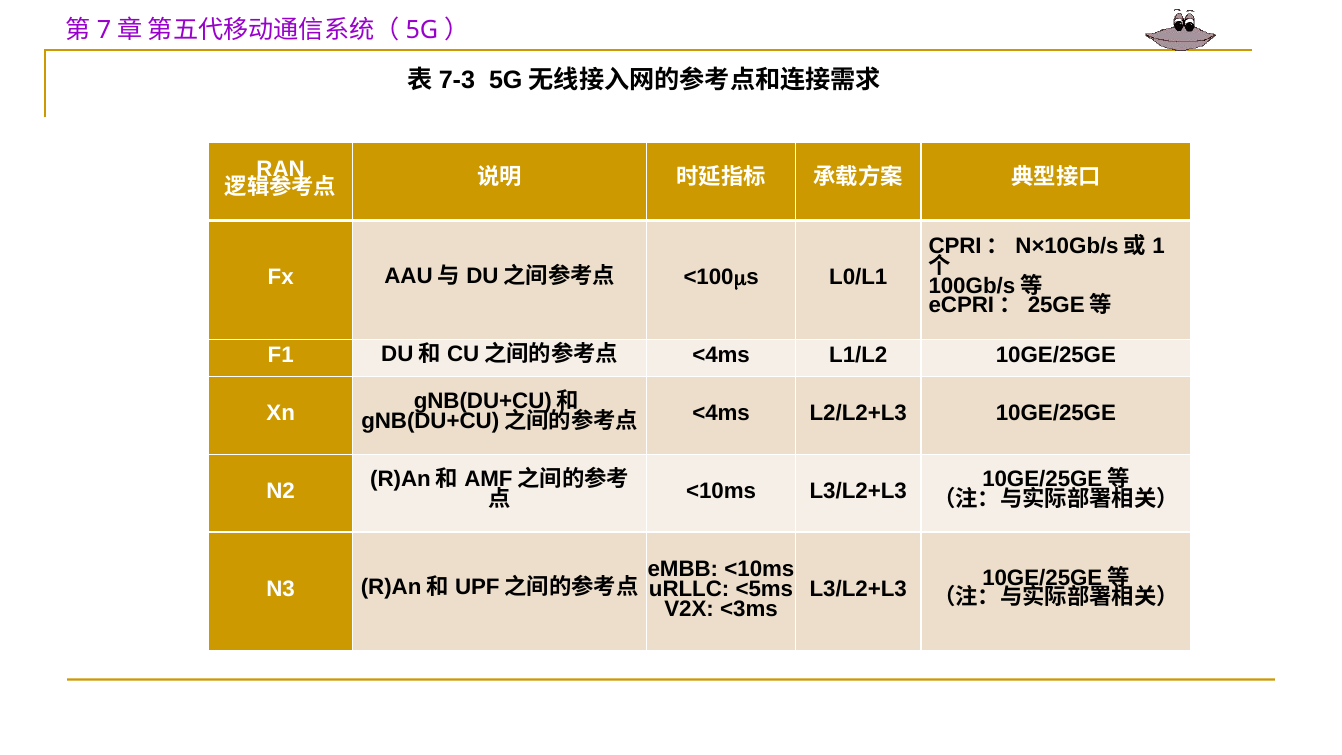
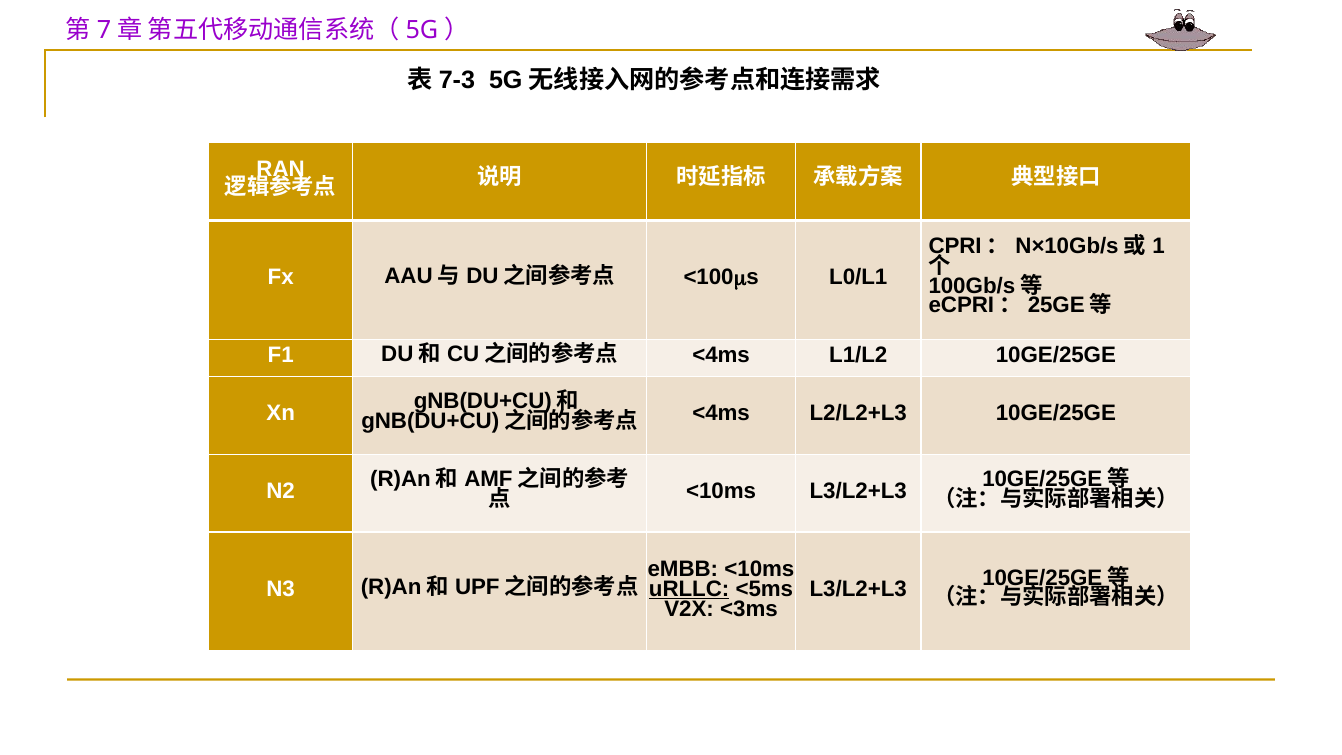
uRLLC underline: none -> present
